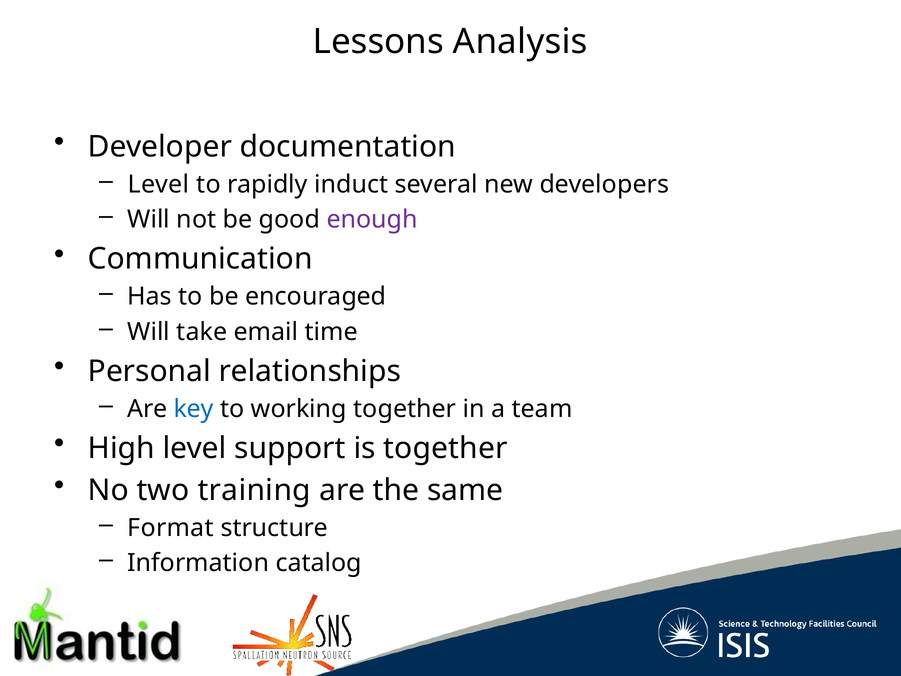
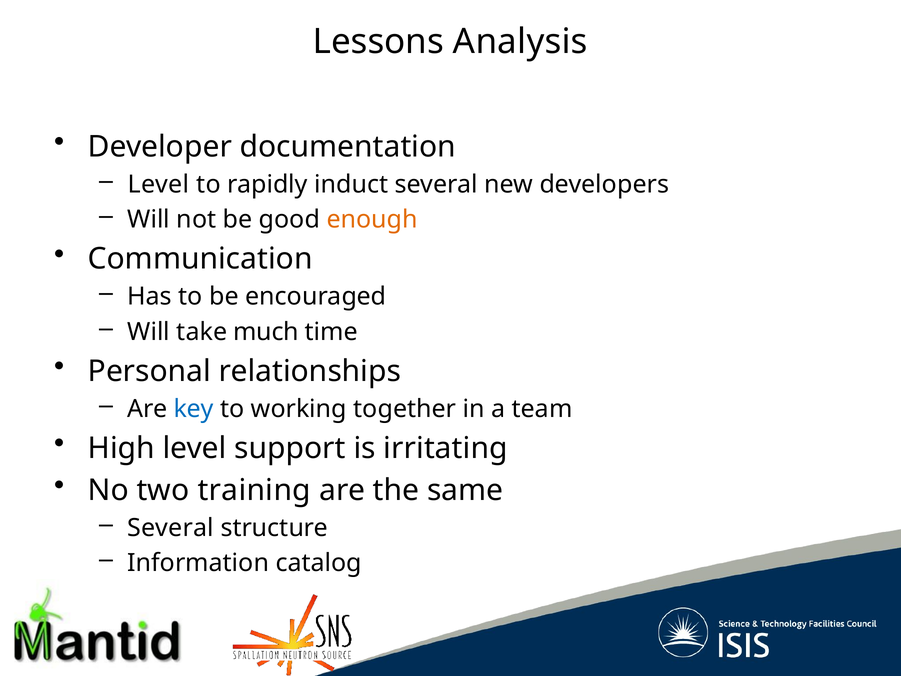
enough colour: purple -> orange
email: email -> much
is together: together -> irritating
Format at (170, 528): Format -> Several
